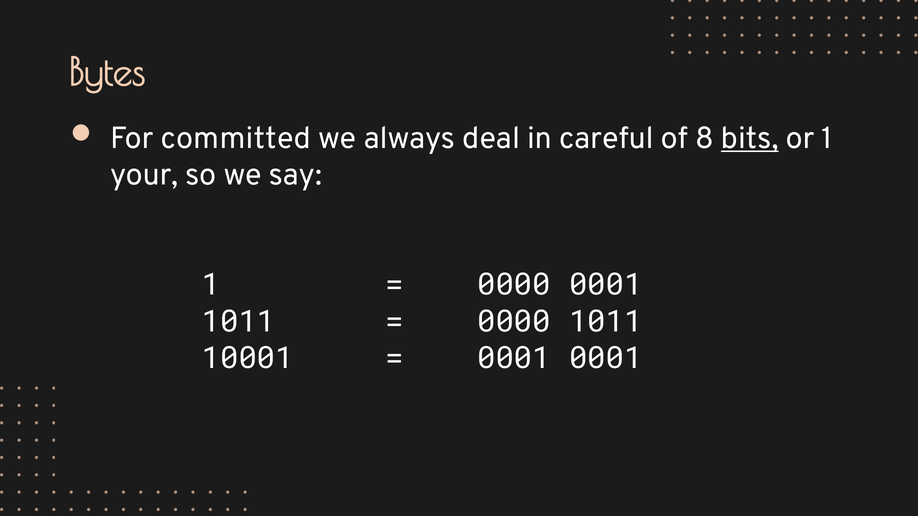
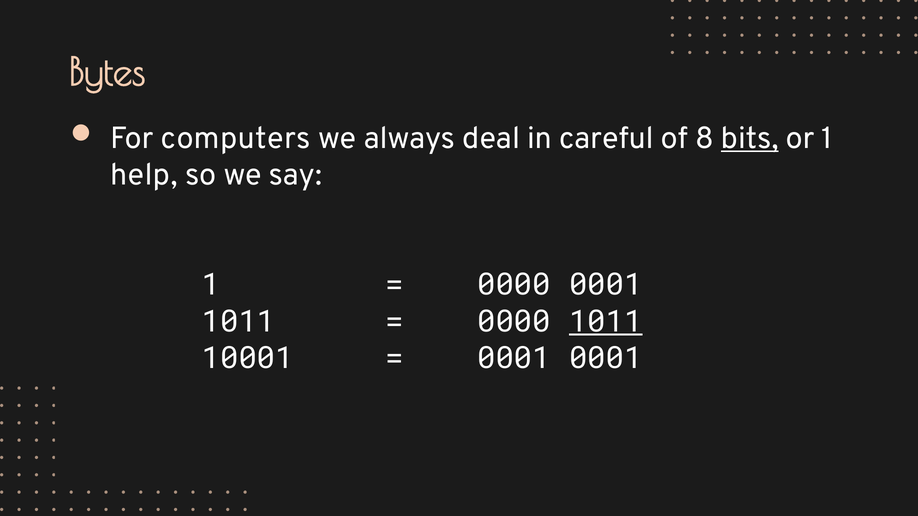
committed: committed -> computers
your: your -> help
1011 at (606, 322) underline: none -> present
